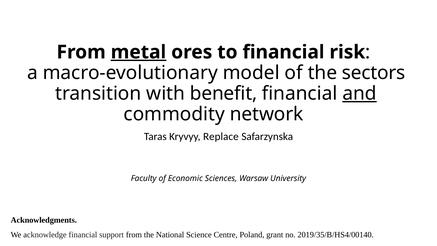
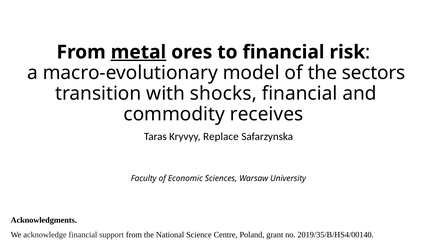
benefit: benefit -> shocks
and underline: present -> none
network: network -> receives
